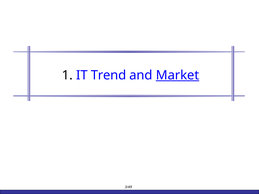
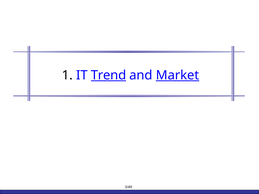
Trend underline: none -> present
